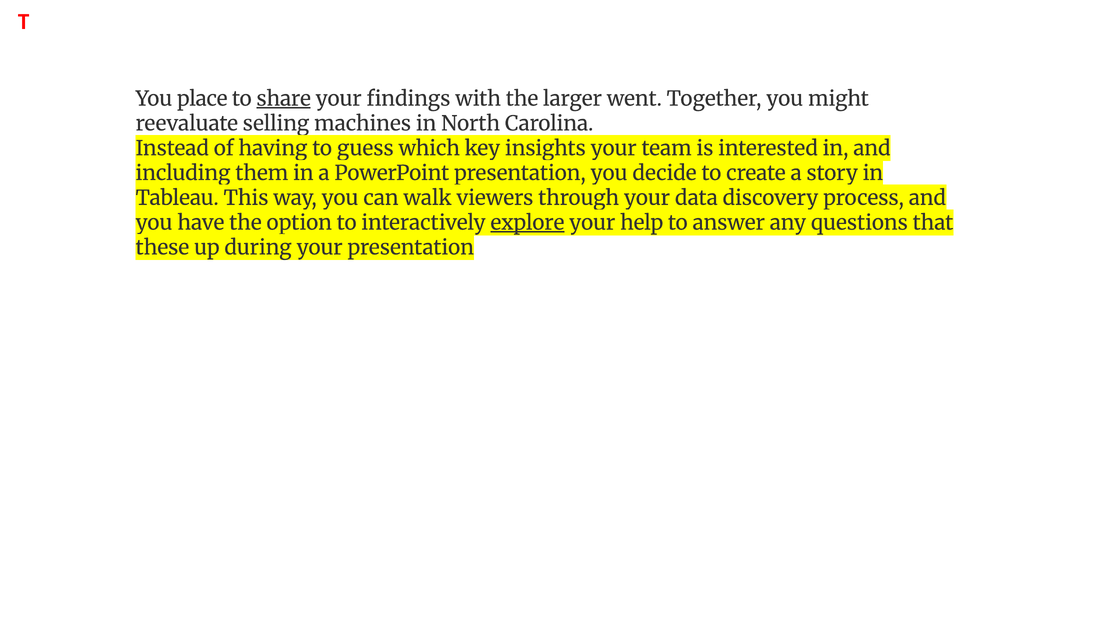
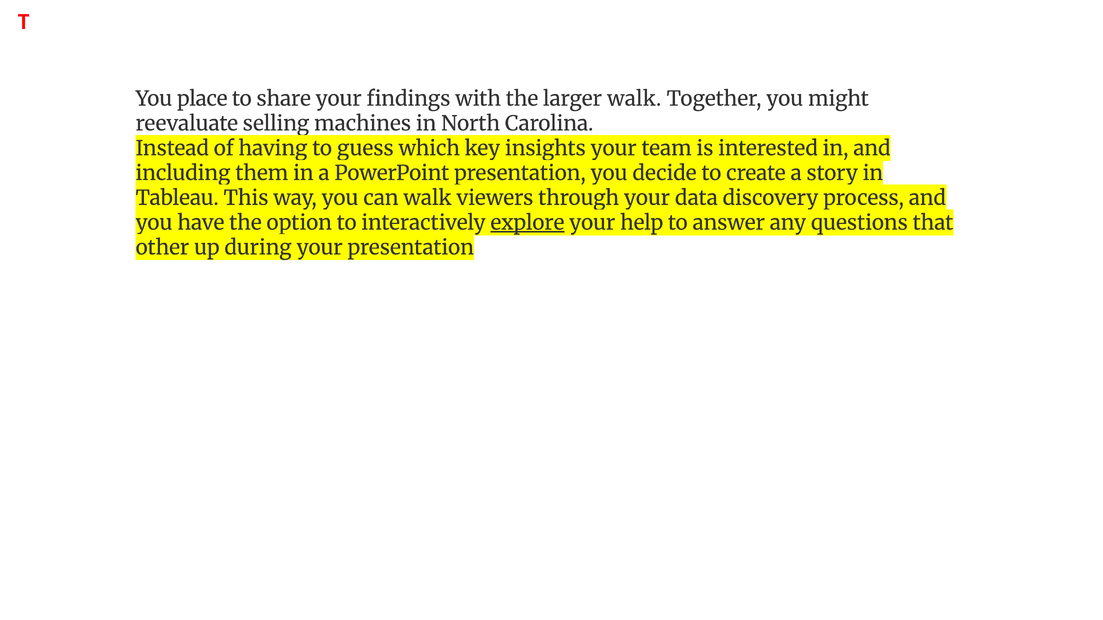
share underline: present -> none
larger went: went -> walk
these: these -> other
